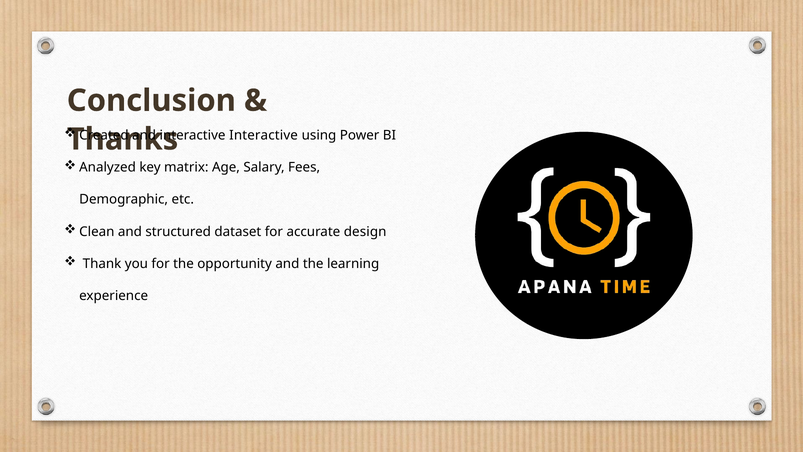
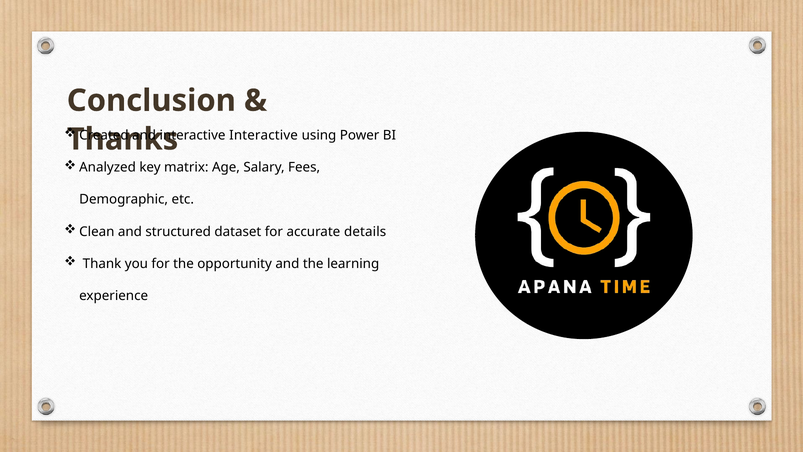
design: design -> details
